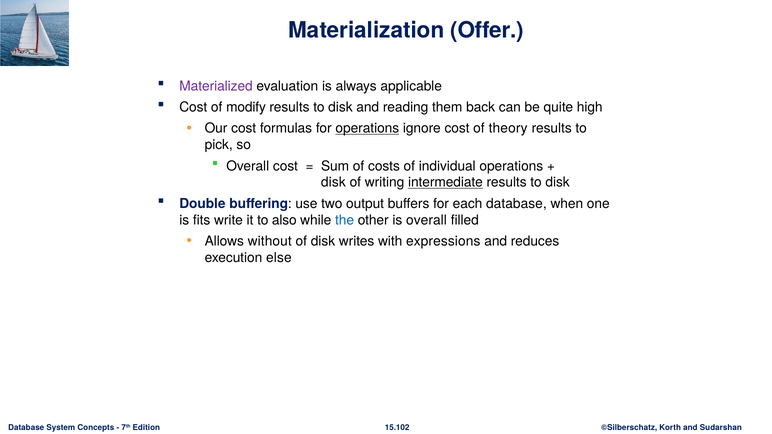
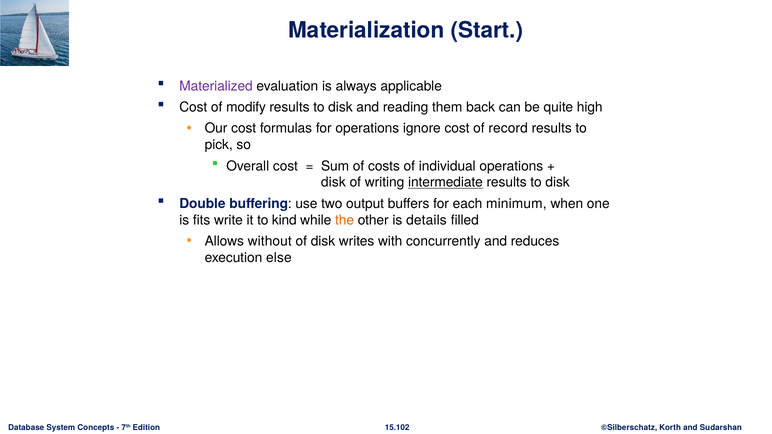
Offer: Offer -> Start
operations at (367, 128) underline: present -> none
theory: theory -> record
each database: database -> minimum
also: also -> kind
the colour: blue -> orange
is overall: overall -> details
expressions: expressions -> concurrently
